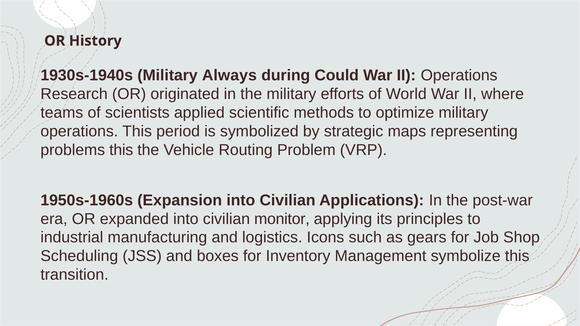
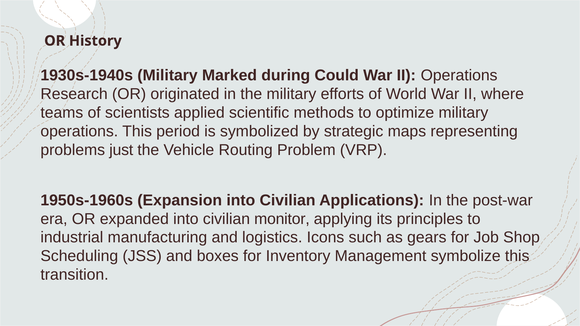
Always: Always -> Marked
problems this: this -> just
